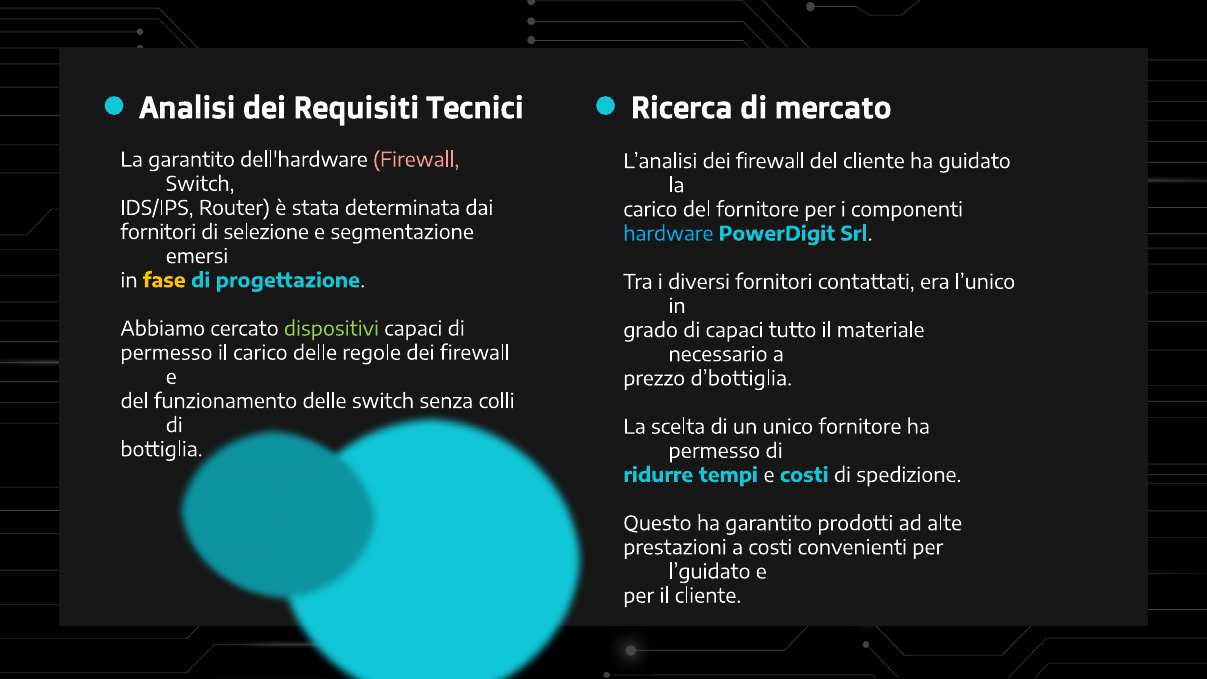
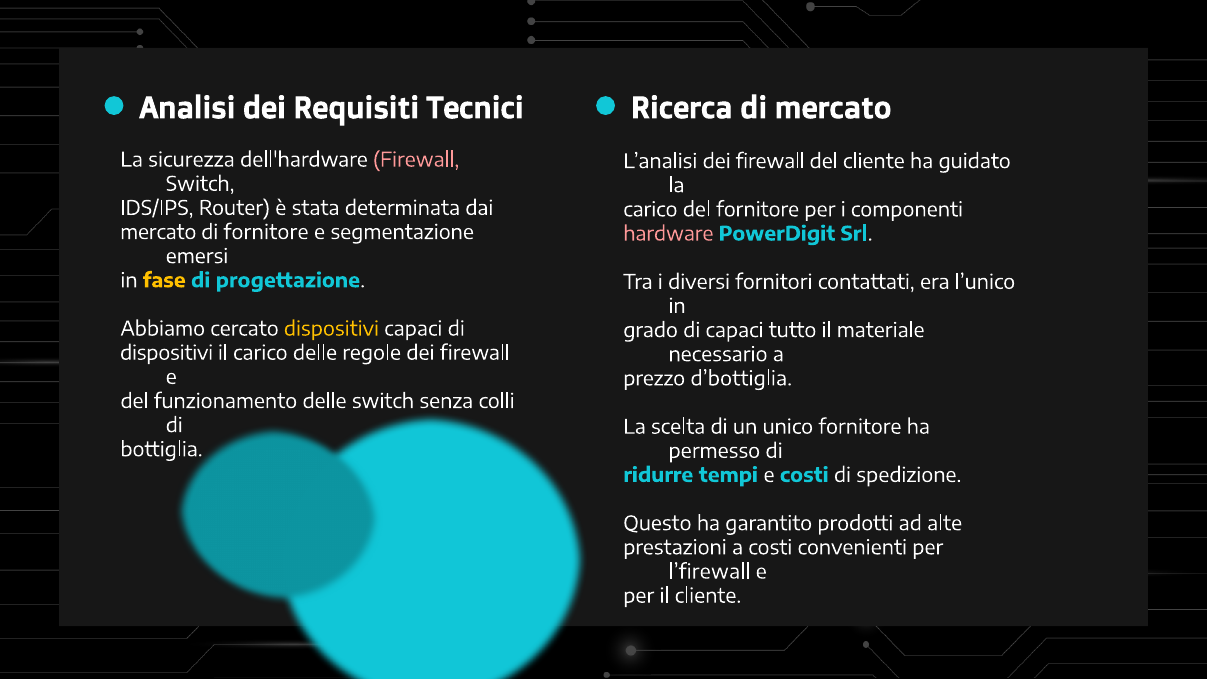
La garantito: garantito -> sicurezza
fornitori at (158, 232): fornitori -> mercato
di selezione: selezione -> fornitore
hardware colour: light blue -> pink
dispositivi at (331, 329) colour: light green -> yellow
permesso at (166, 353): permesso -> dispositivi
l’guidato: l’guidato -> l’firewall
